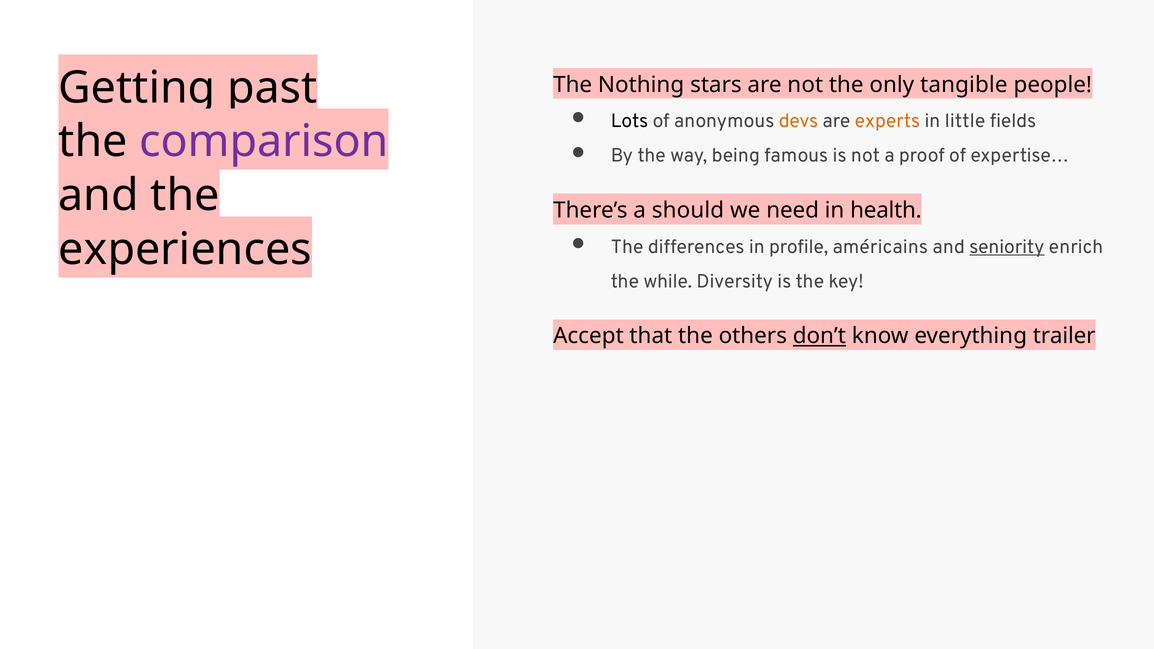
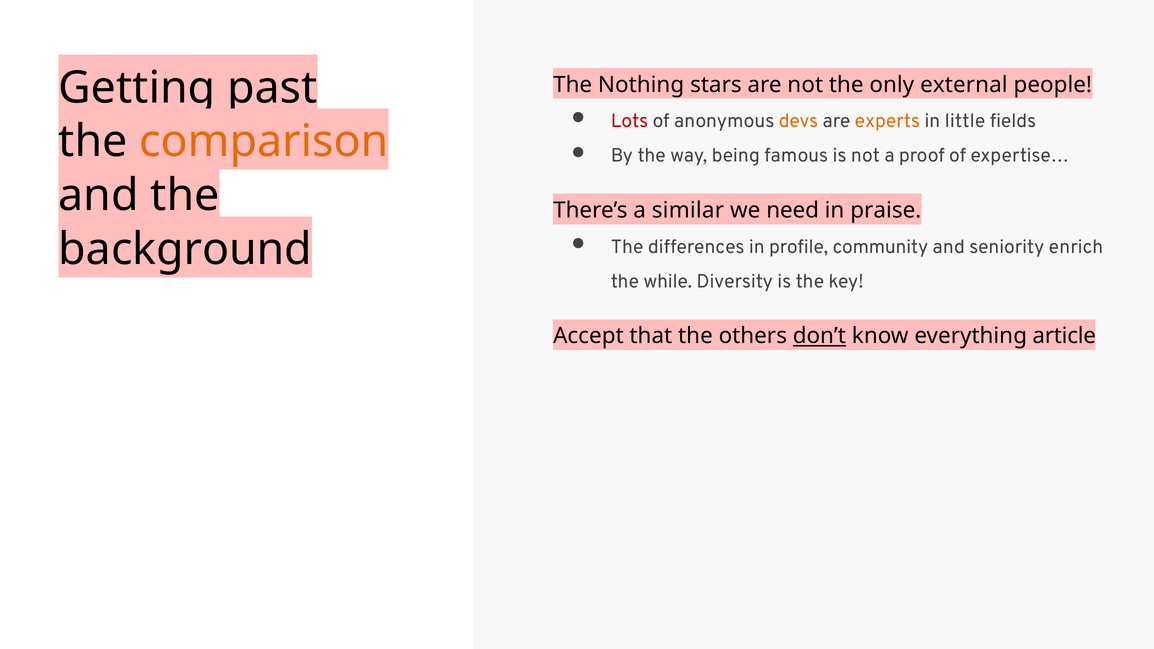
tangible: tangible -> external
Lots colour: black -> red
comparison colour: purple -> orange
should: should -> similar
health: health -> praise
experiences: experiences -> background
américains: américains -> community
seniority underline: present -> none
trailer: trailer -> article
